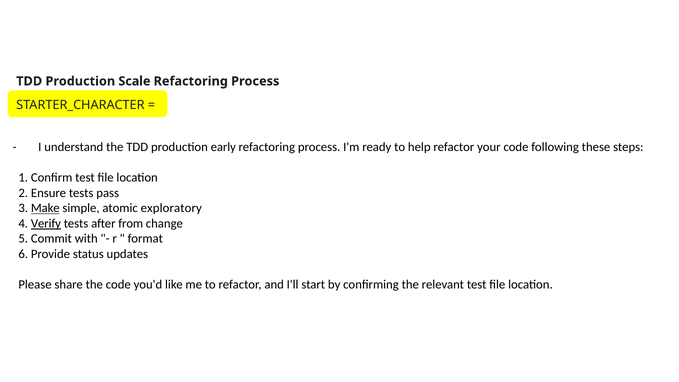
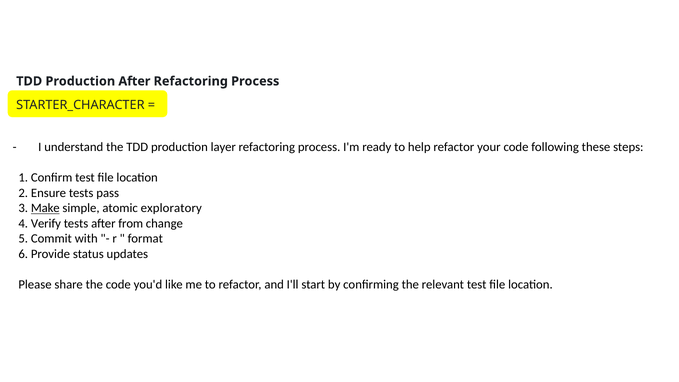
Production Scale: Scale -> After
early: early -> layer
Verify underline: present -> none
